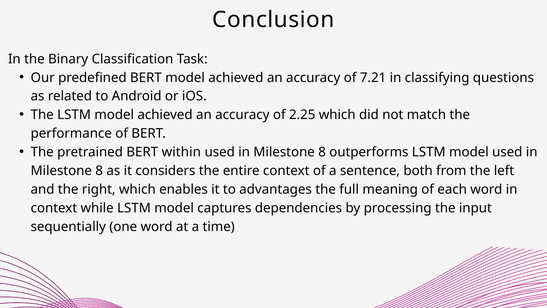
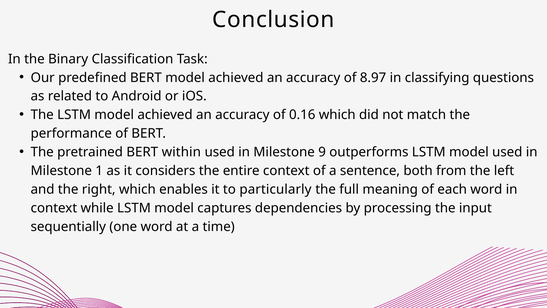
7.21: 7.21 -> 8.97
2.25: 2.25 -> 0.16
8 at (322, 152): 8 -> 9
8 at (99, 171): 8 -> 1
advantages: advantages -> particularly
